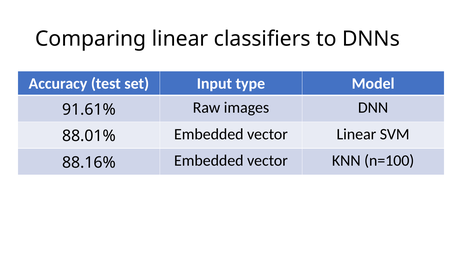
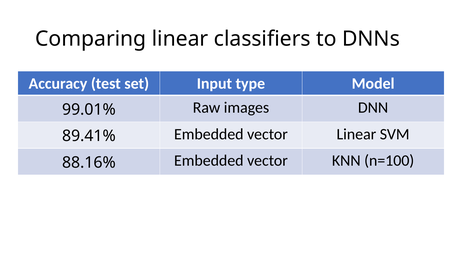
91.61%: 91.61% -> 99.01%
88.01%: 88.01% -> 89.41%
